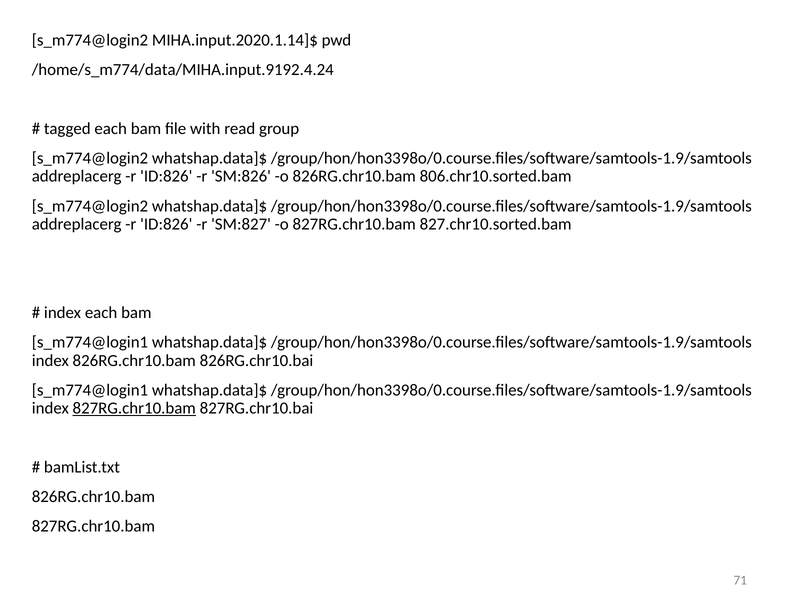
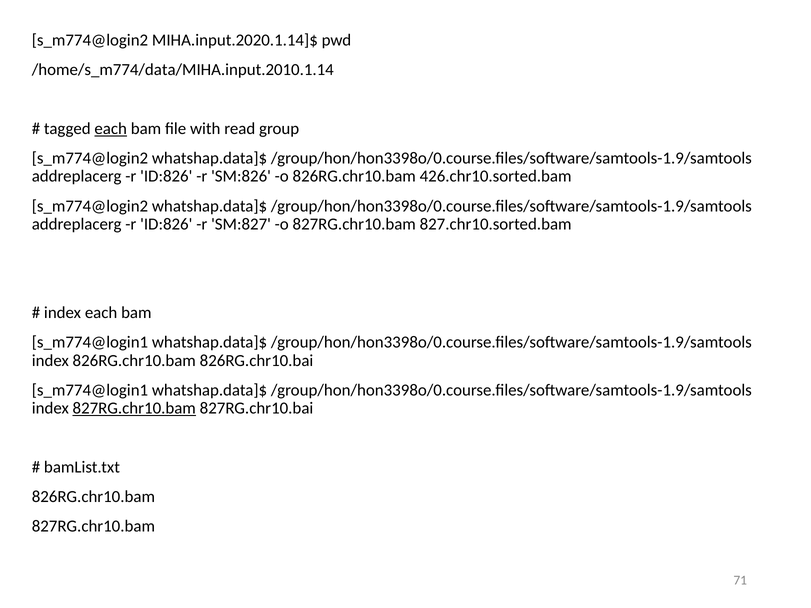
/home/s_m774/data/MIHA.input.9192.4.24: /home/s_m774/data/MIHA.input.9192.4.24 -> /home/s_m774/data/MIHA.input.2010.1.14
each at (111, 129) underline: none -> present
806.chr10.sorted.bam: 806.chr10.sorted.bam -> 426.chr10.sorted.bam
